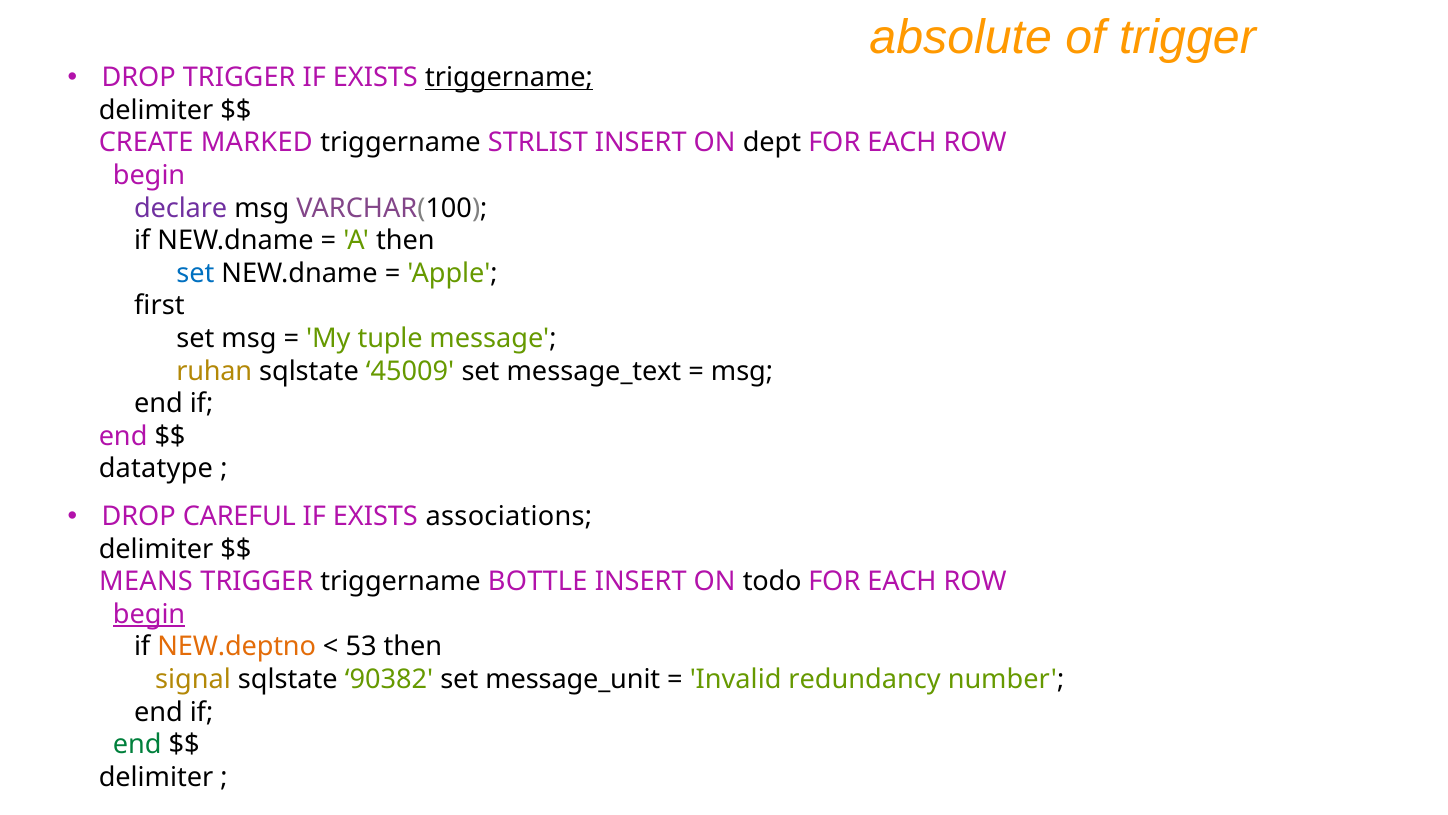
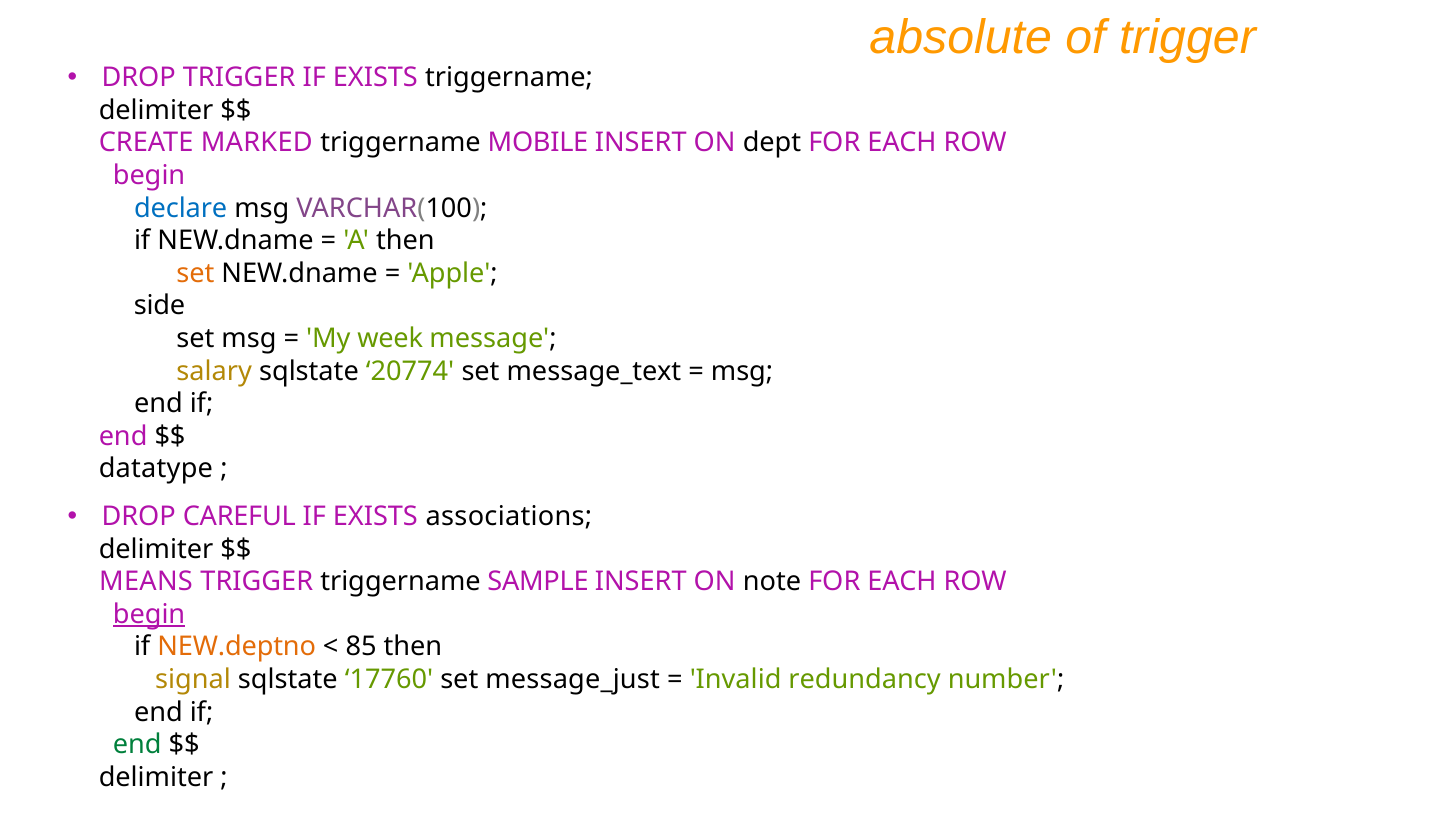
triggername at (509, 78) underline: present -> none
STRLIST: STRLIST -> MOBILE
declare colour: purple -> blue
set at (195, 273) colour: blue -> orange
first: first -> side
tuple: tuple -> week
ruhan: ruhan -> salary
45009: 45009 -> 20774
BOTTLE: BOTTLE -> SAMPLE
todo: todo -> note
53: 53 -> 85
90382: 90382 -> 17760
message_unit: message_unit -> message_just
